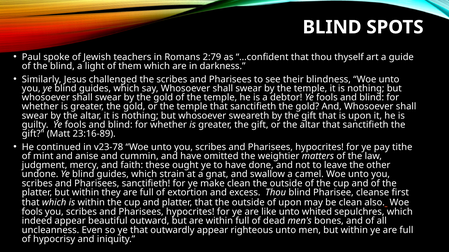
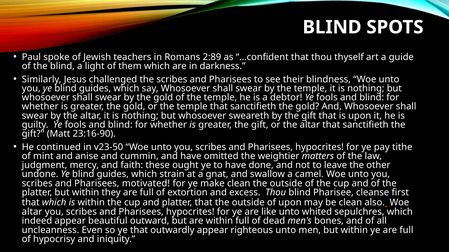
2:79: 2:79 -> 2:89
23:16-89: 23:16-89 -> 23:16-90
v23-78: v23-78 -> v23-50
Pharisees sanctifieth: sanctifieth -> motivated
fools at (32, 212): fools -> altar
